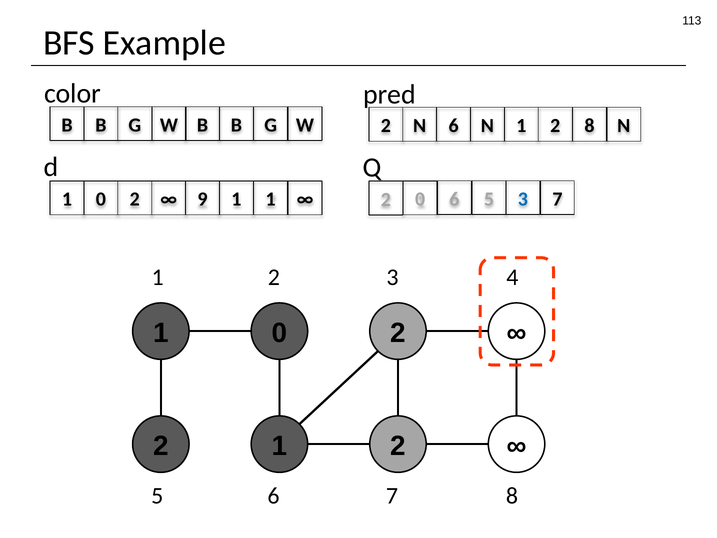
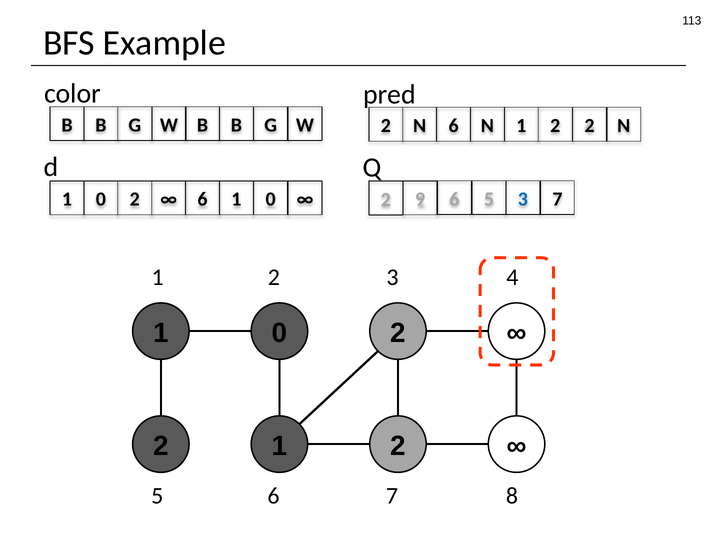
2 8: 8 -> 2
9 at (202, 199): 9 -> 6
1 at (271, 199): 1 -> 0
2 0: 0 -> 9
